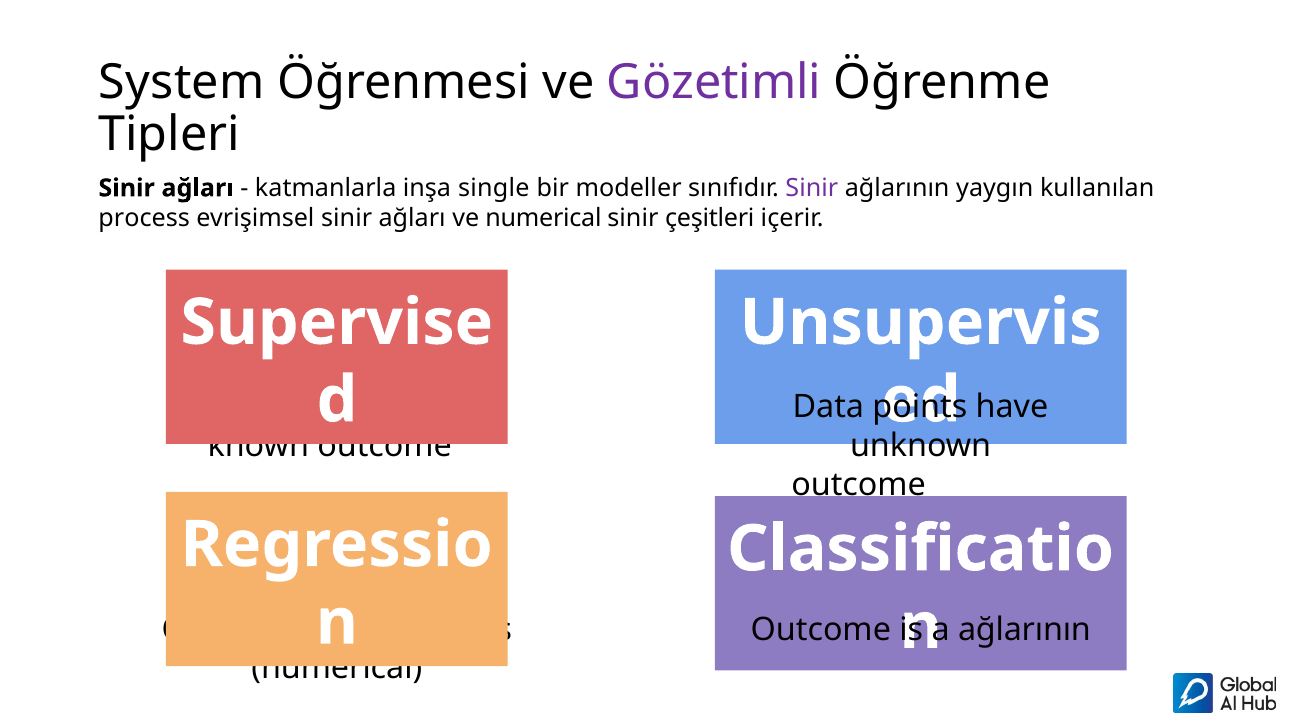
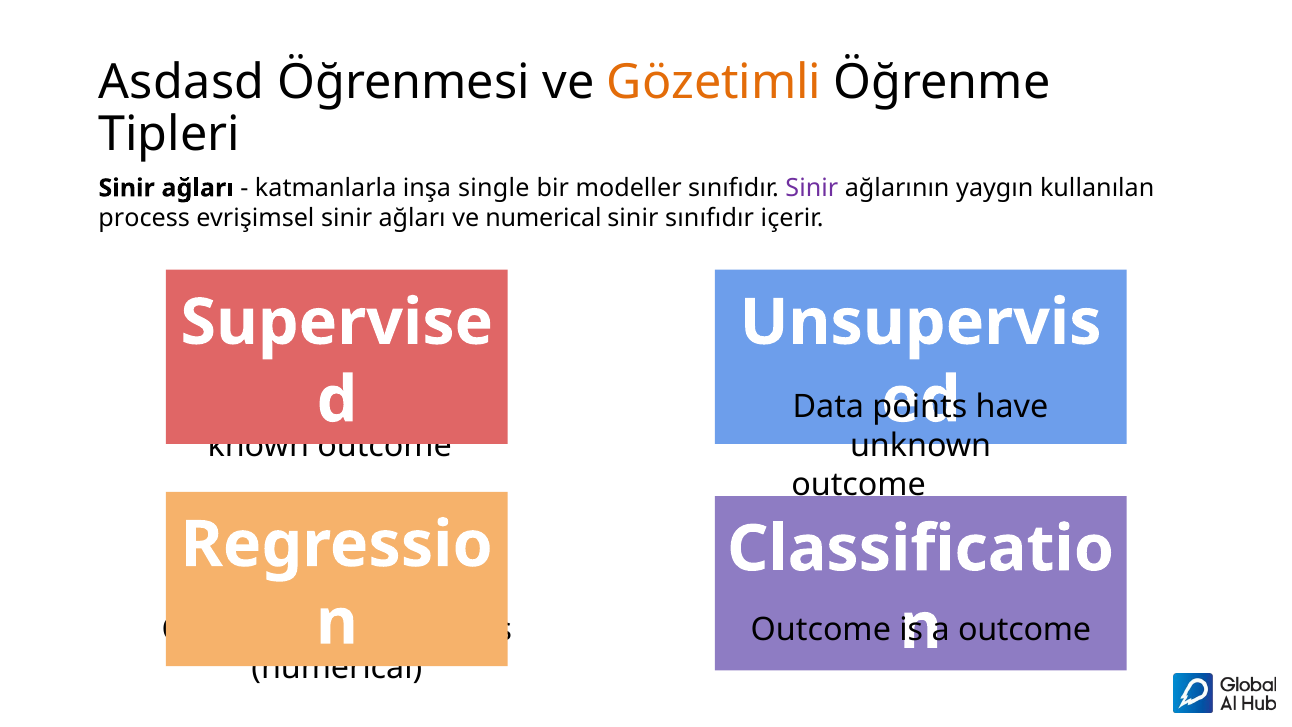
System: System -> Asdasd
Gözetimli colour: purple -> orange
sinir çeşitleri: çeşitleri -> sınıfıdır
ağlarının at (1024, 629): ağlarının -> outcome
